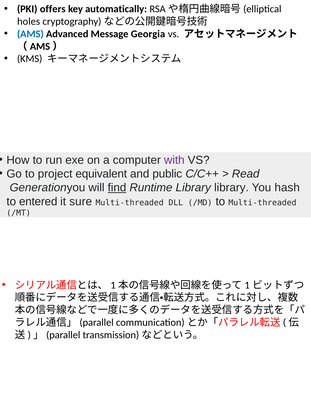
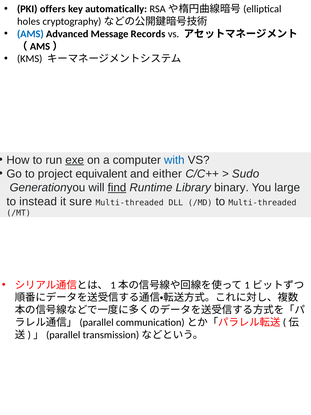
Georgia: Georgia -> Records
exe underline: none -> present
with colour: purple -> blue
public: public -> either
Read: Read -> Sudo
Library library: library -> binary
hash: hash -> large
entered: entered -> instead
